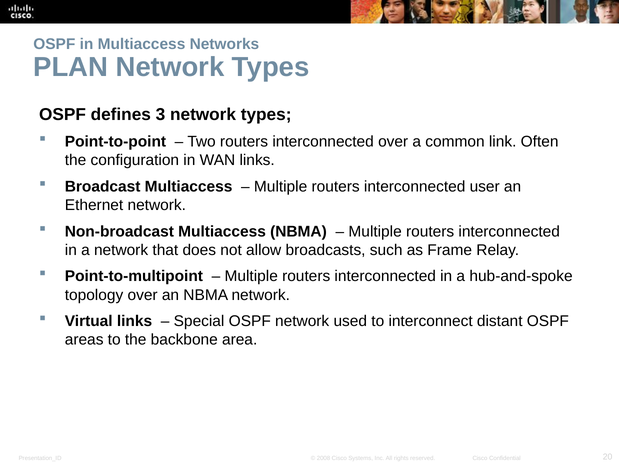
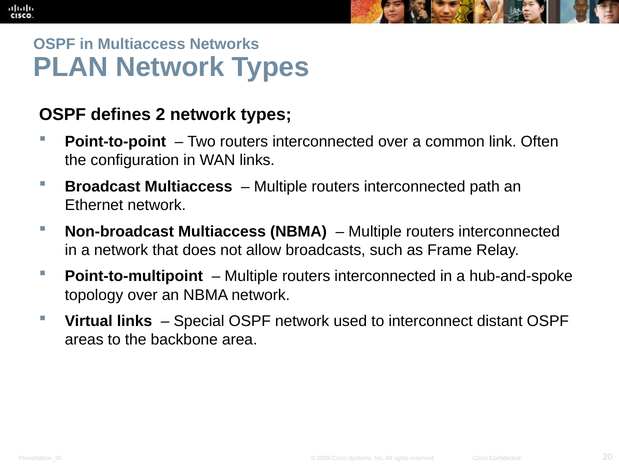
3: 3 -> 2
user: user -> path
